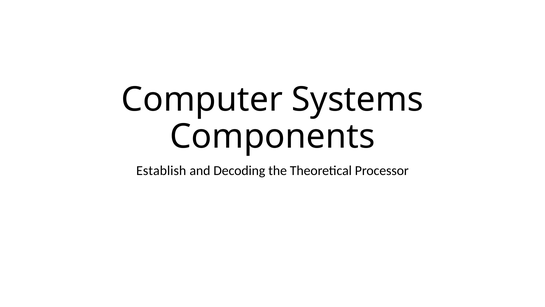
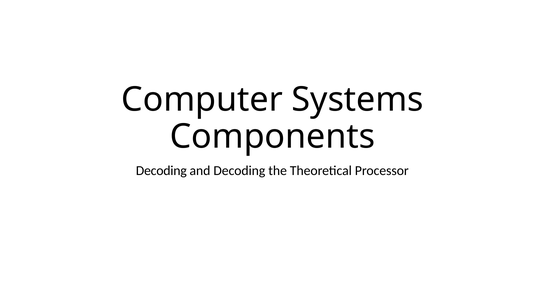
Establish at (161, 170): Establish -> Decoding
